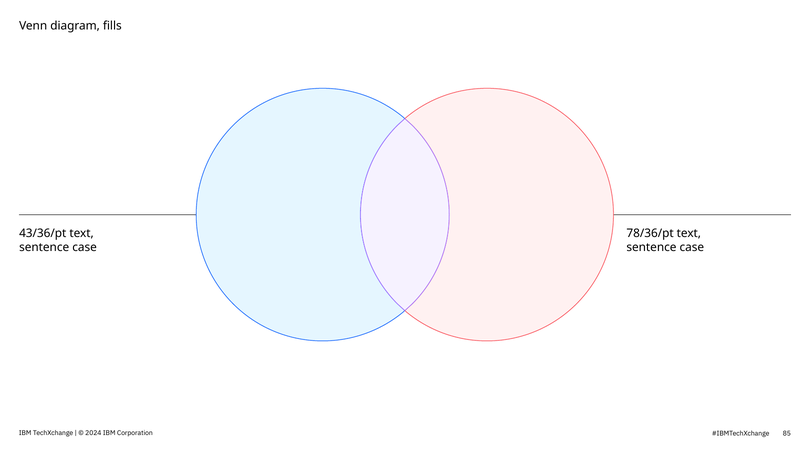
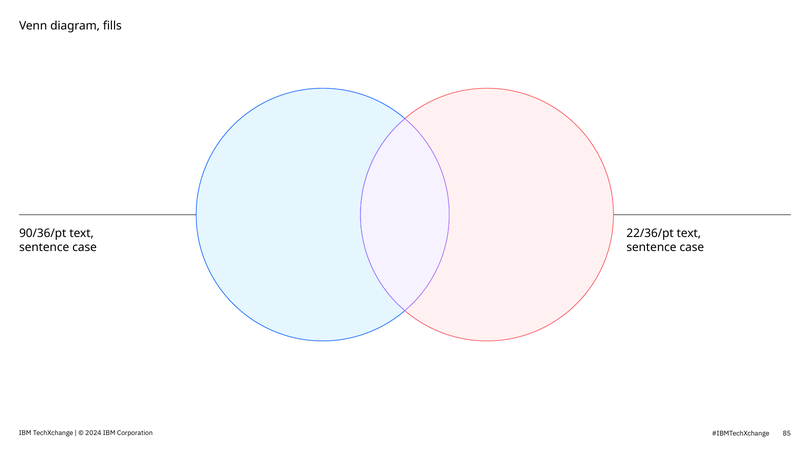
43/36/pt: 43/36/pt -> 90/36/pt
78/36/pt: 78/36/pt -> 22/36/pt
